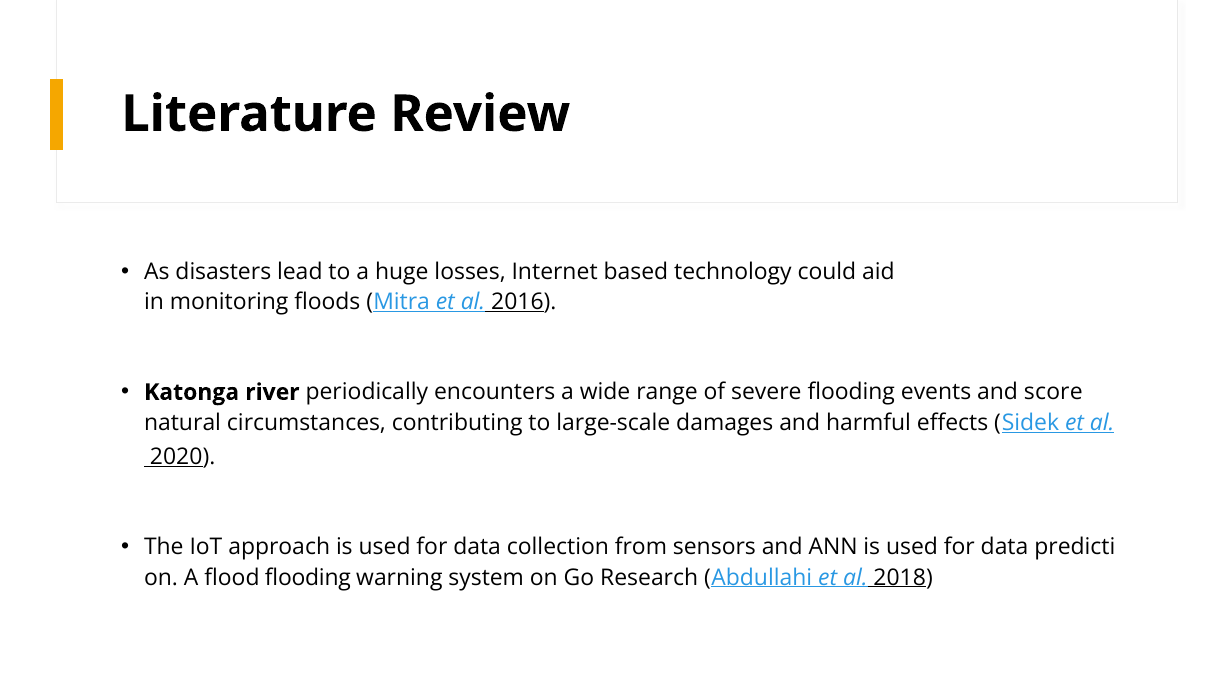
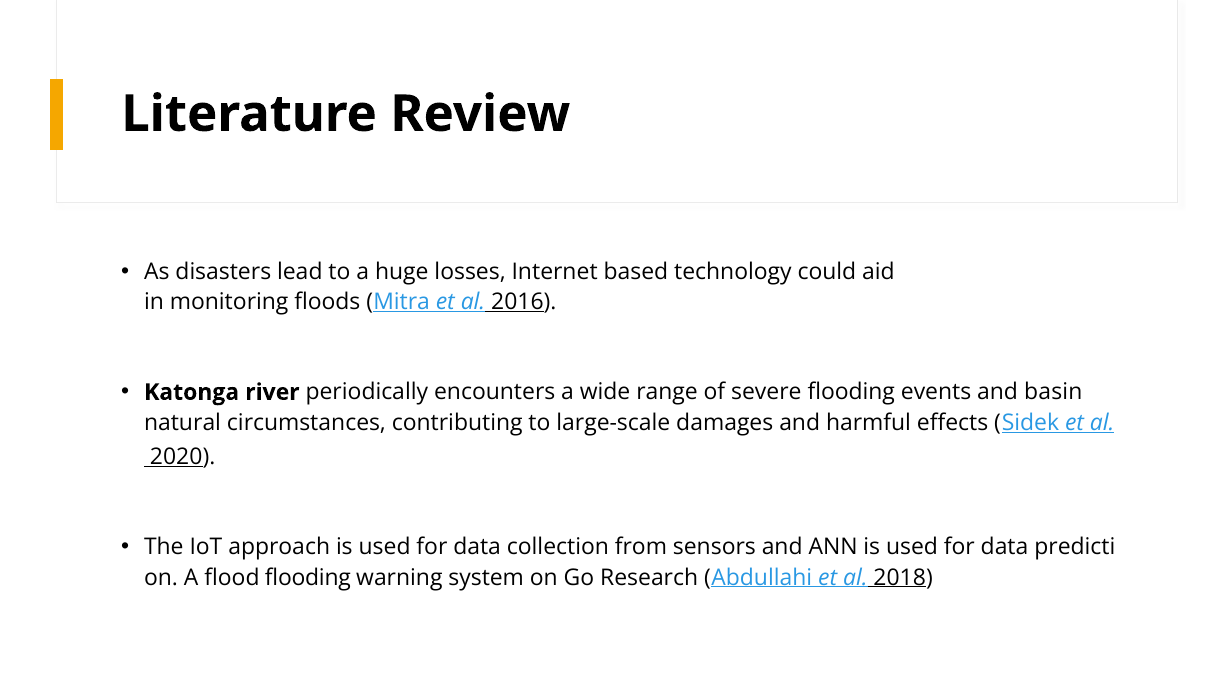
score: score -> basin
